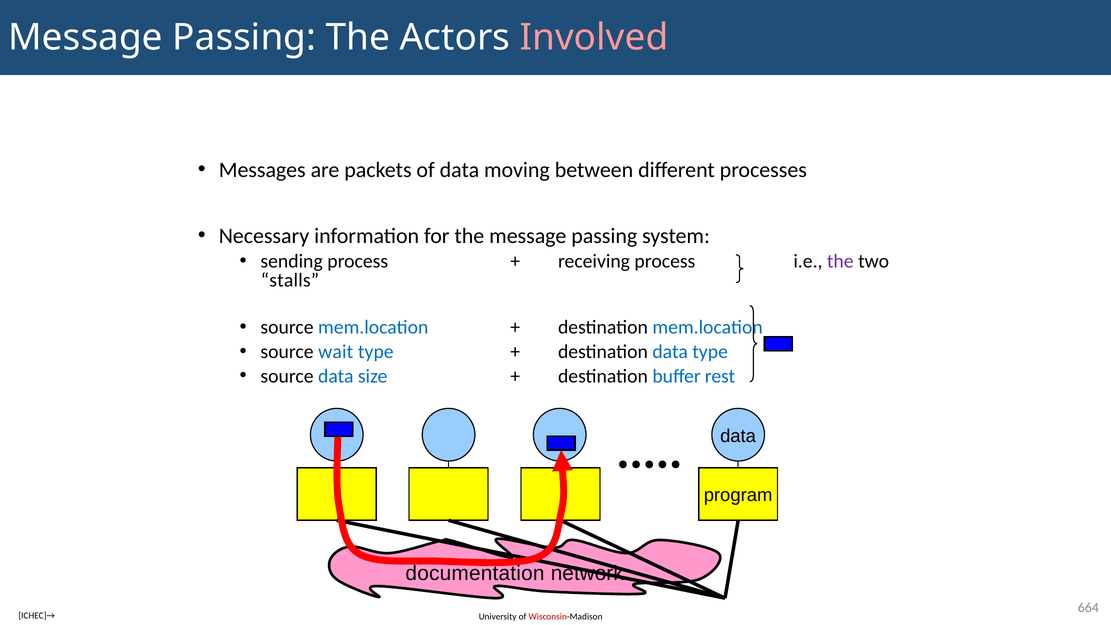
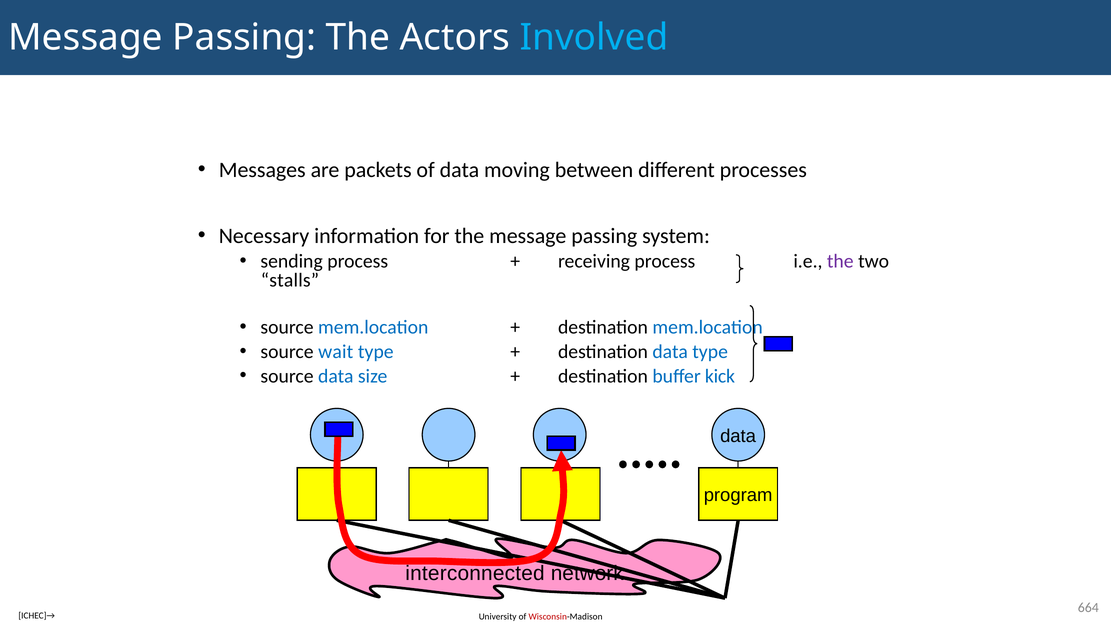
Involved colour: pink -> light blue
rest: rest -> kick
documentation: documentation -> interconnected
